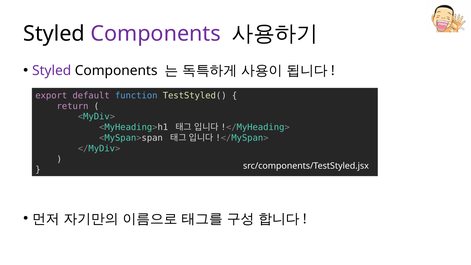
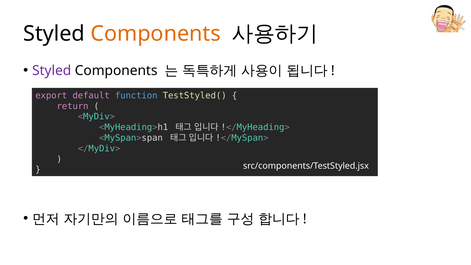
Components at (156, 34) colour: purple -> orange
